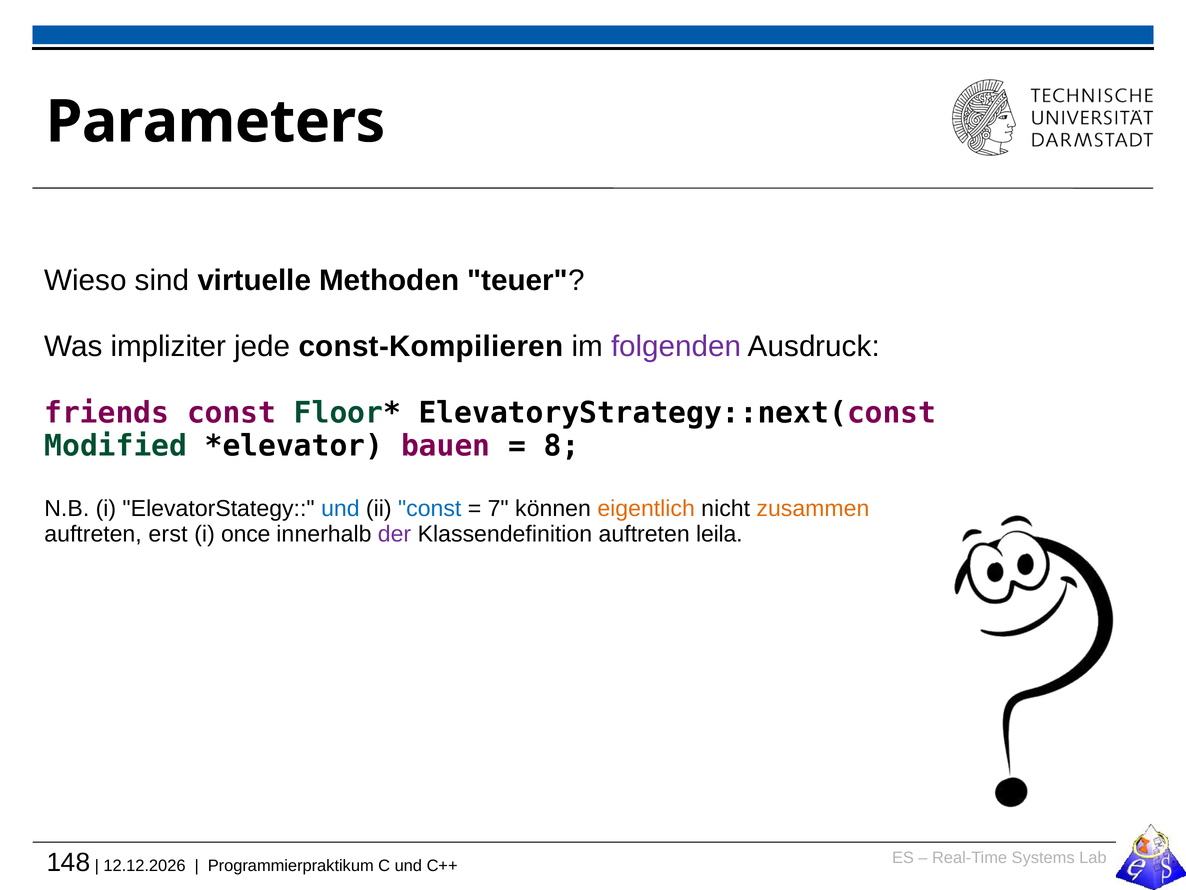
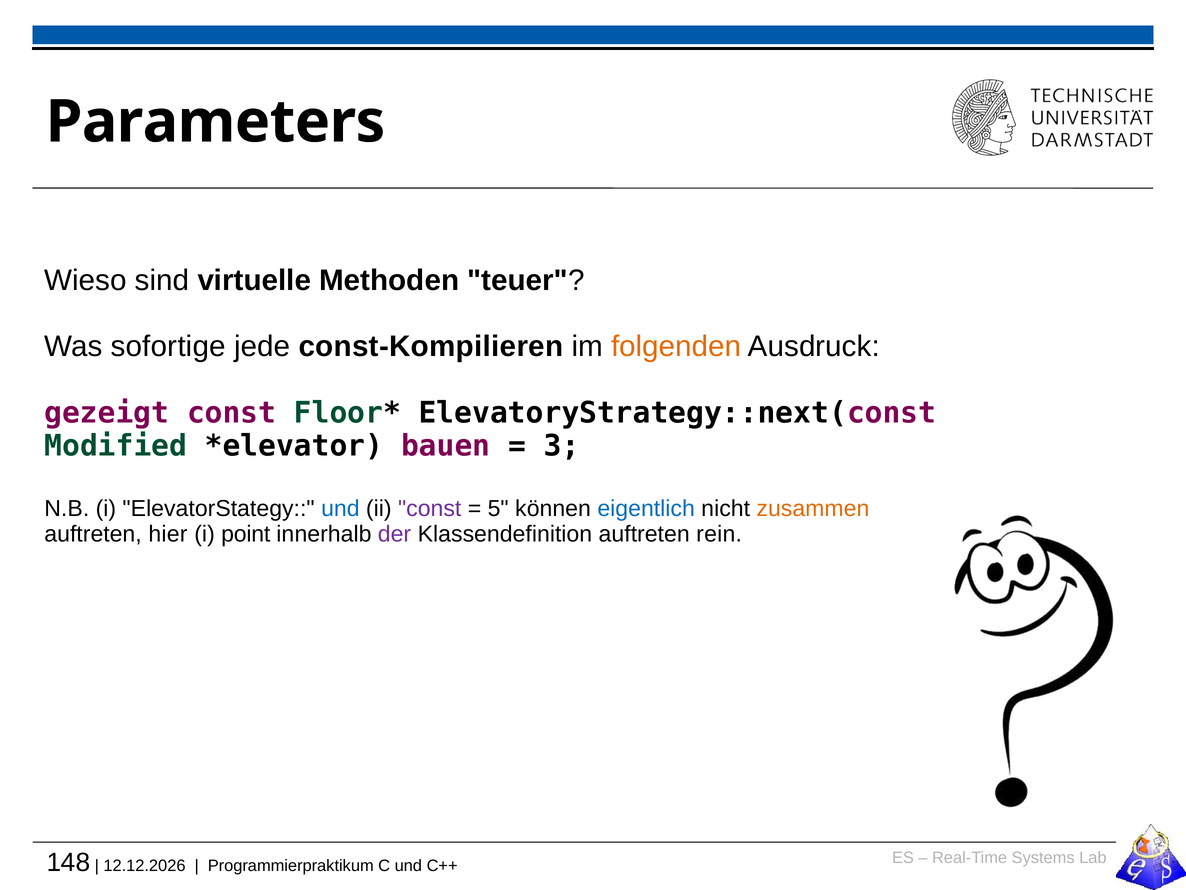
impliziter: impliziter -> sofortige
folgenden colour: purple -> orange
friends: friends -> gezeigt
8: 8 -> 3
const at (430, 508) colour: blue -> purple
7: 7 -> 5
eigentlich colour: orange -> blue
erst: erst -> hier
once: once -> point
leila: leila -> rein
